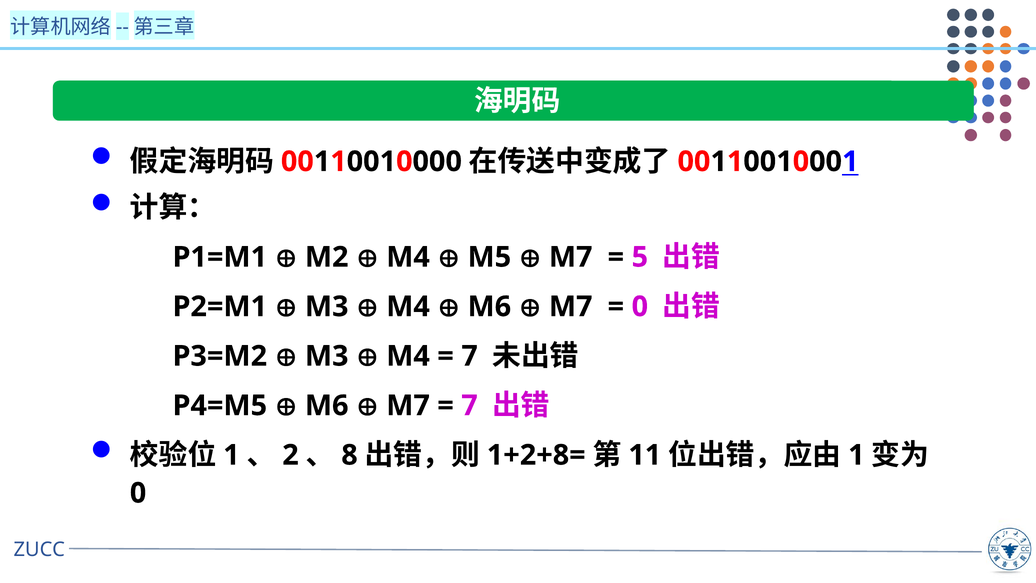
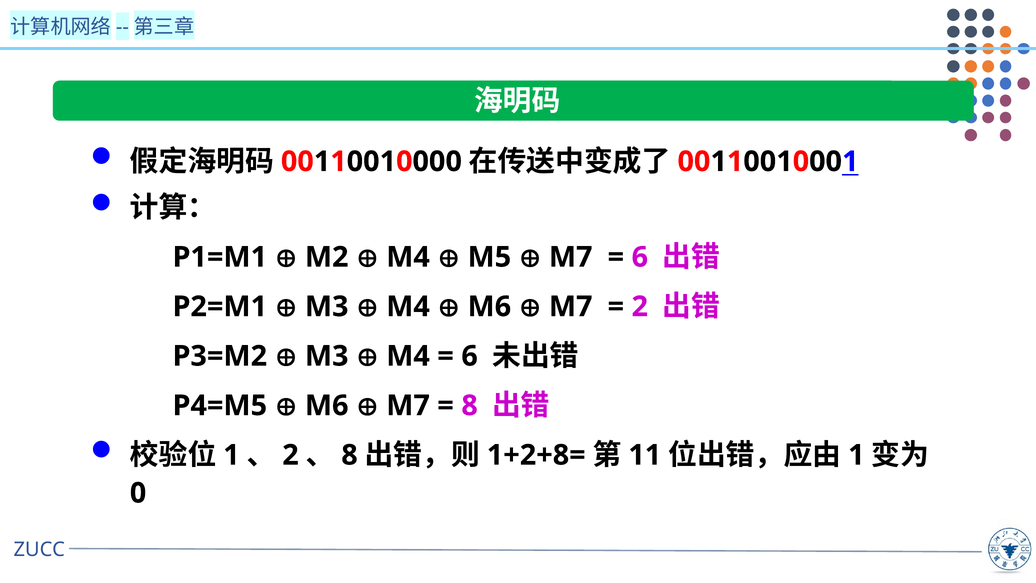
5 at (640, 257): 5 -> 6
0 at (640, 307): 0 -> 2
7 at (470, 356): 7 -> 6
7 at (470, 405): 7 -> 8
